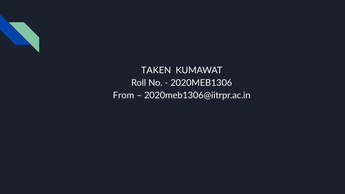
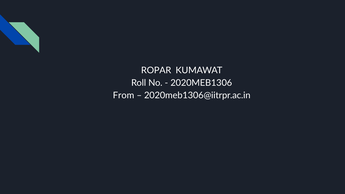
TAKEN: TAKEN -> ROPAR
